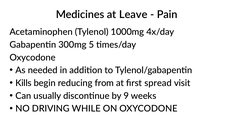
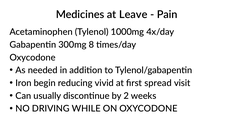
5: 5 -> 8
Kills: Kills -> Iron
from: from -> vivid
9: 9 -> 2
